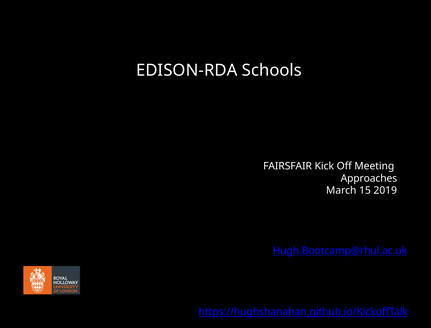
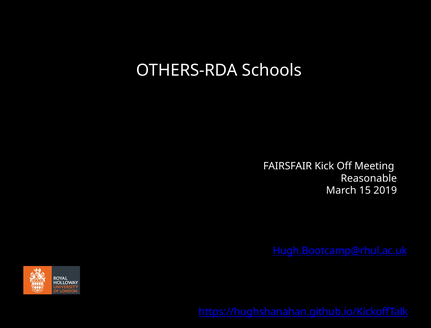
EDISON-RDA: EDISON-RDA -> OTHERS-RDA
Approaches: Approaches -> Reasonable
